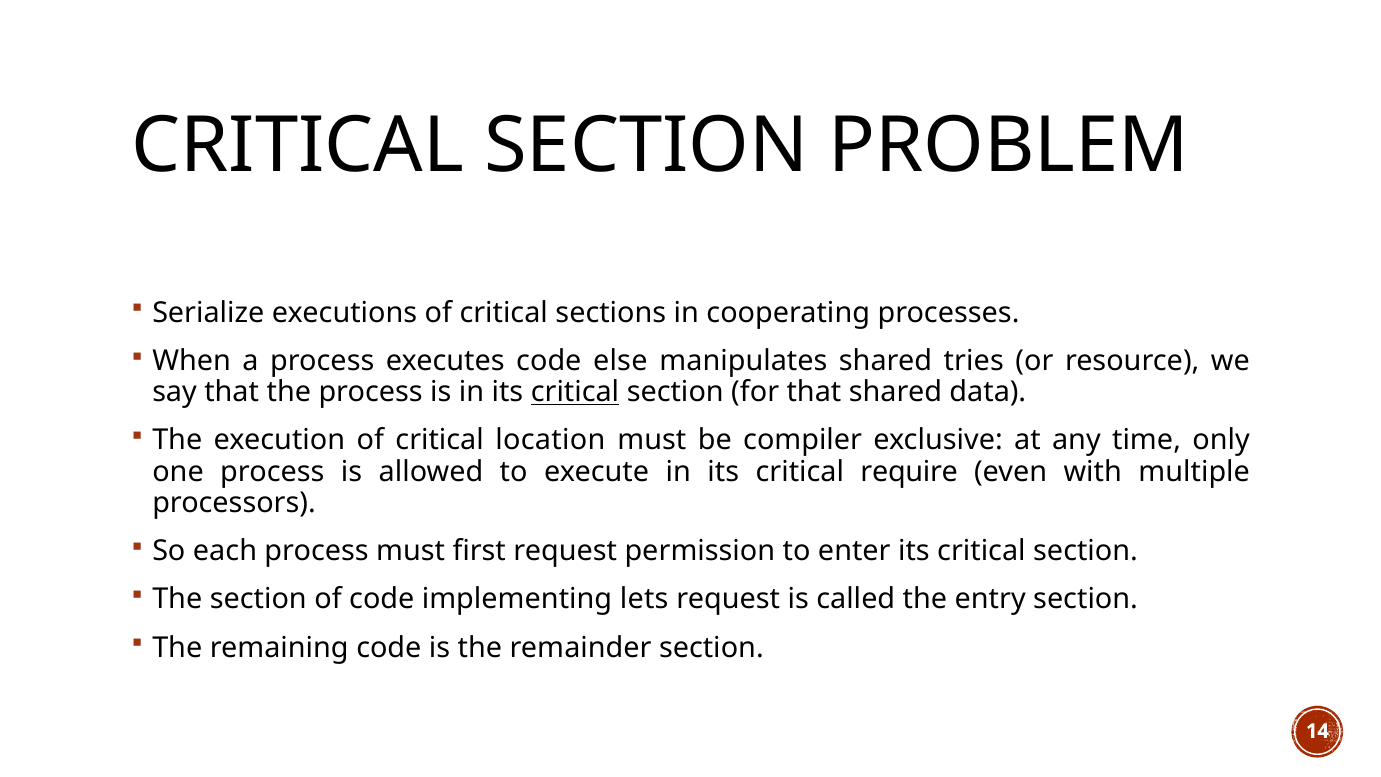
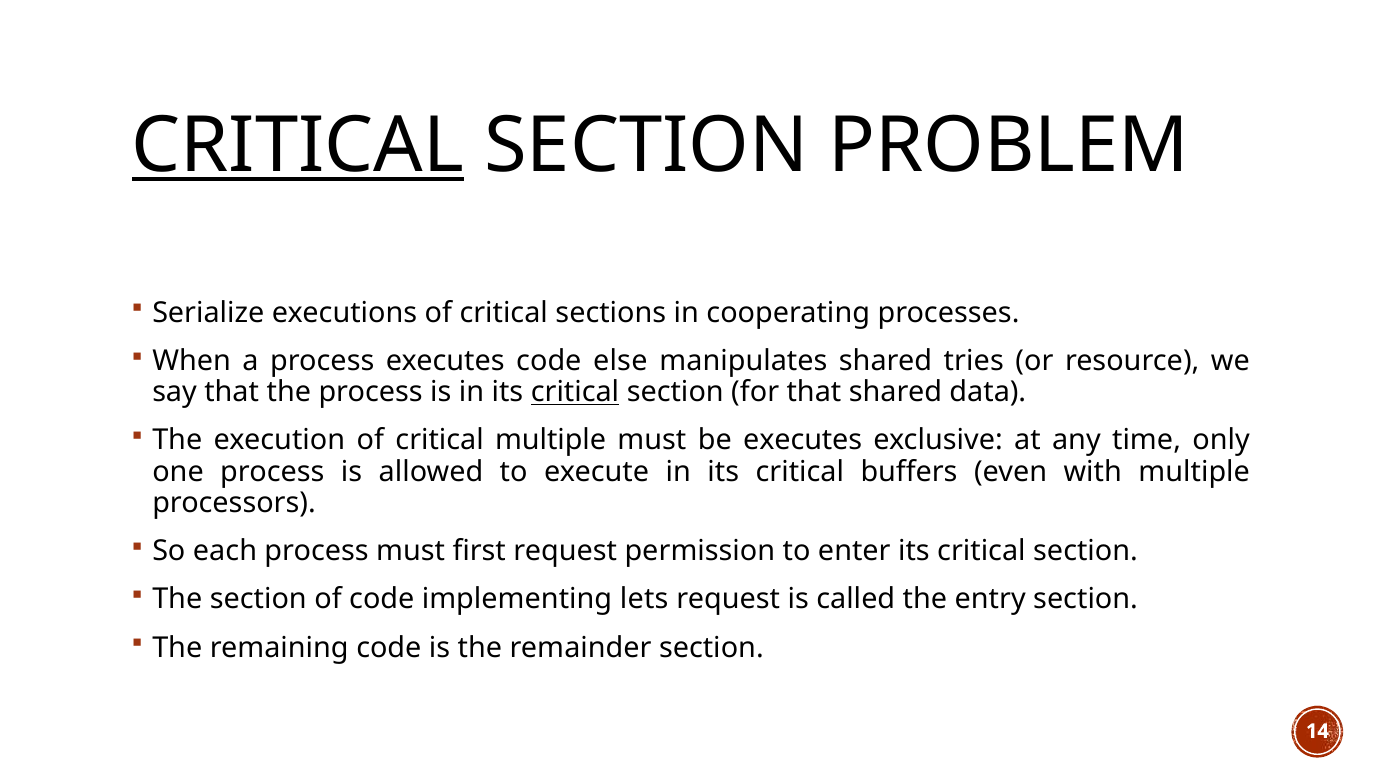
CRITICAL at (298, 146) underline: none -> present
critical location: location -> multiple
be compiler: compiler -> executes
require: require -> buffers
